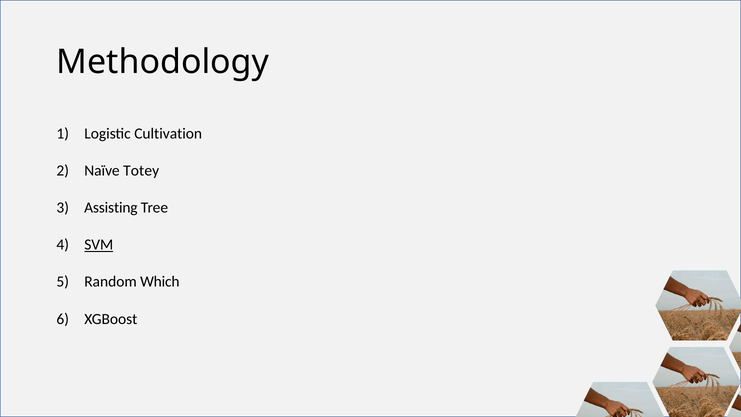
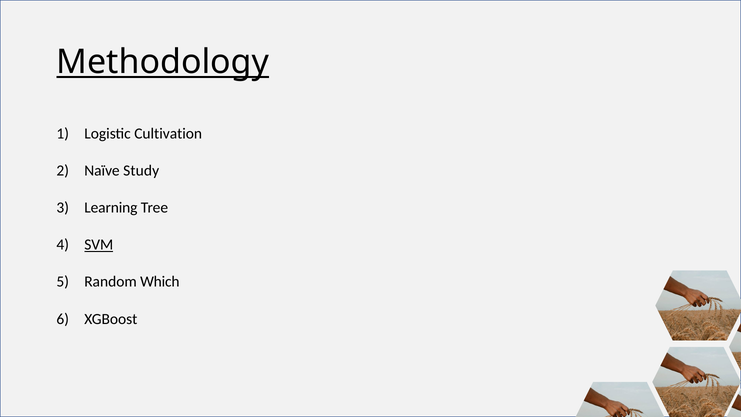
Methodology underline: none -> present
Totey: Totey -> Study
Assisting: Assisting -> Learning
